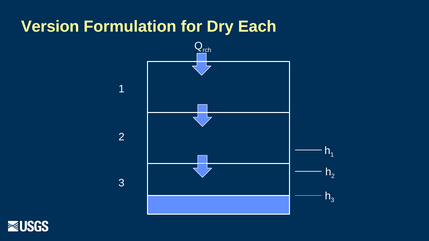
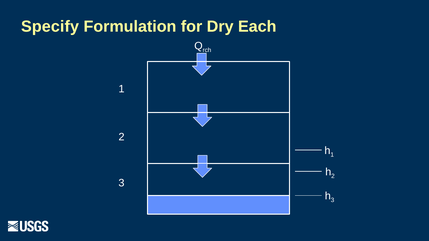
Version: Version -> Specify
